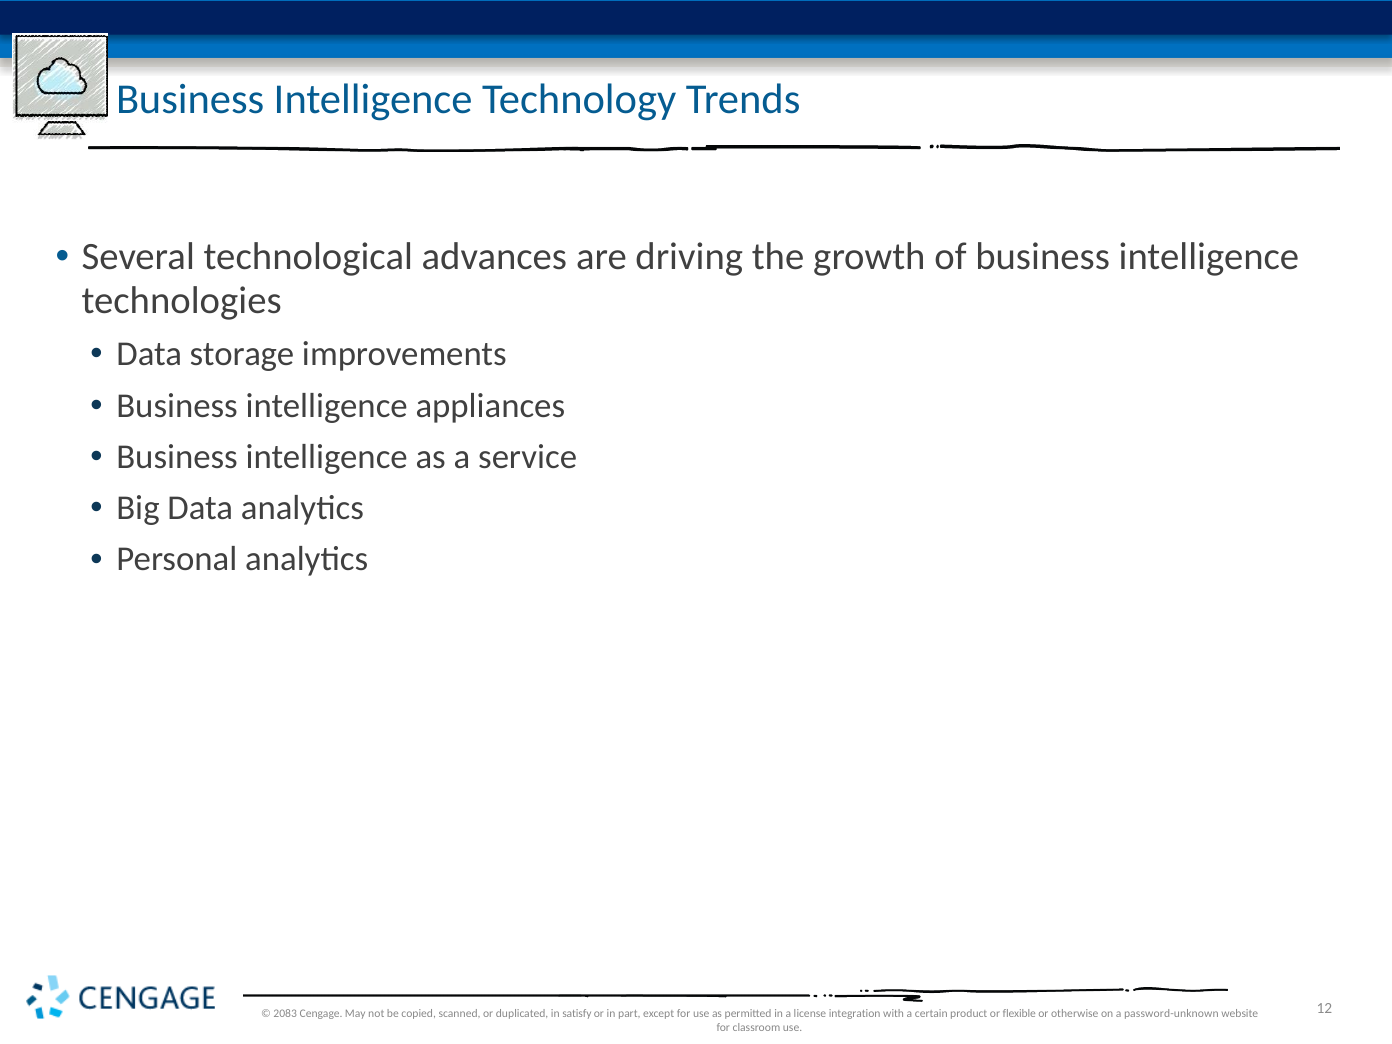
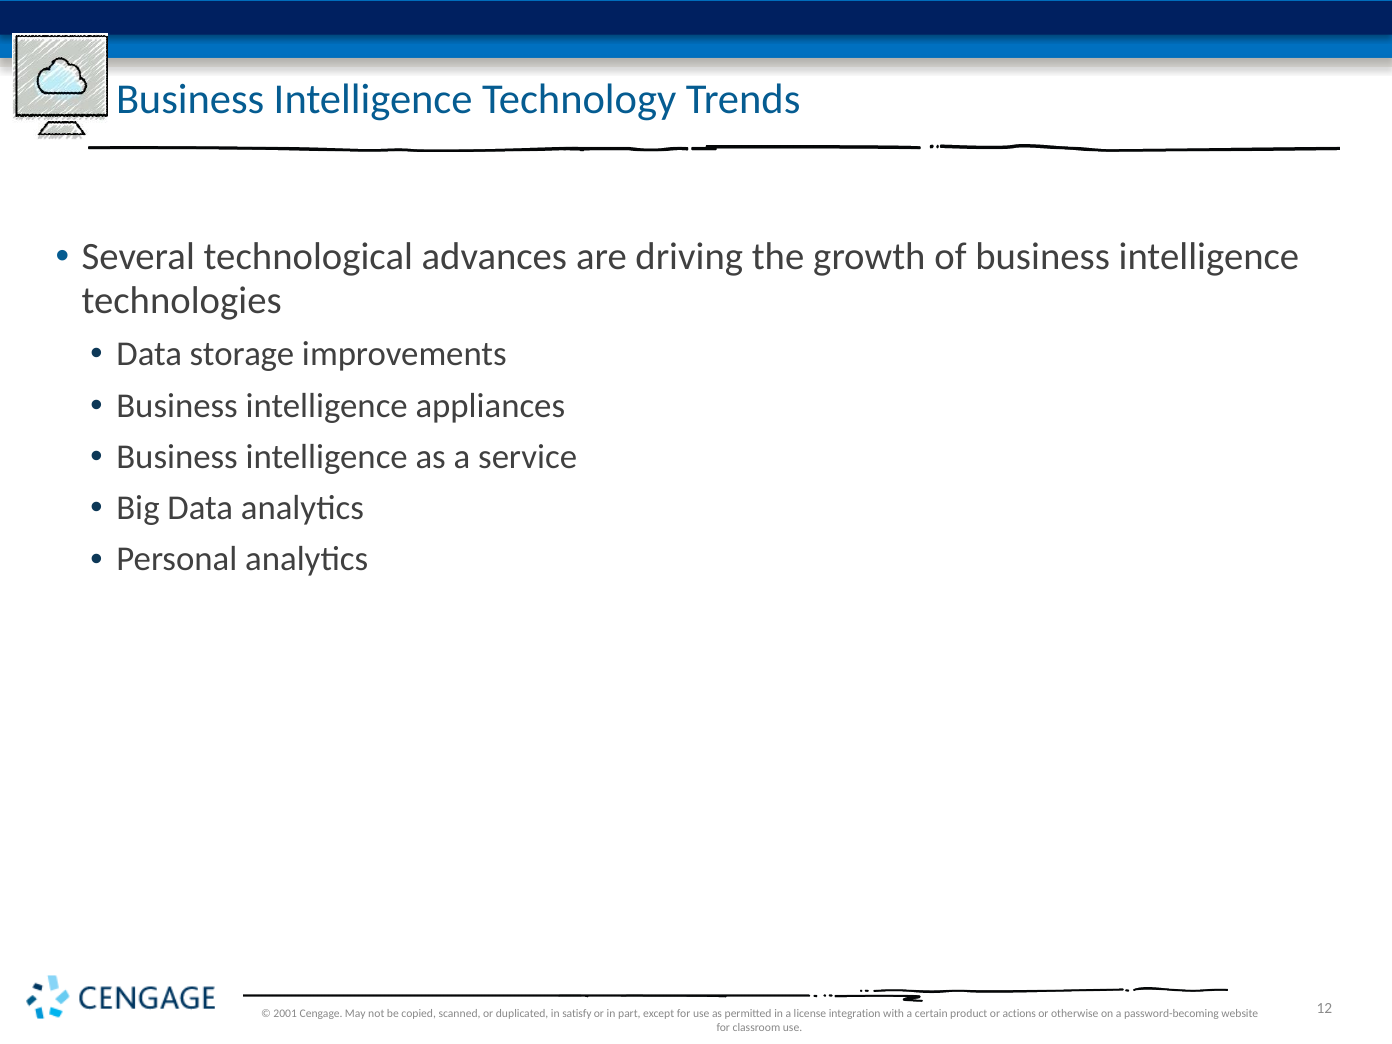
2083: 2083 -> 2001
flexible: flexible -> actions
password-unknown: password-unknown -> password-becoming
